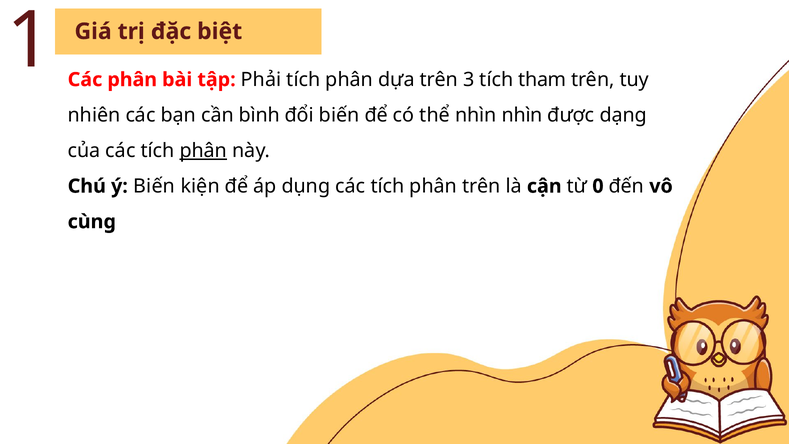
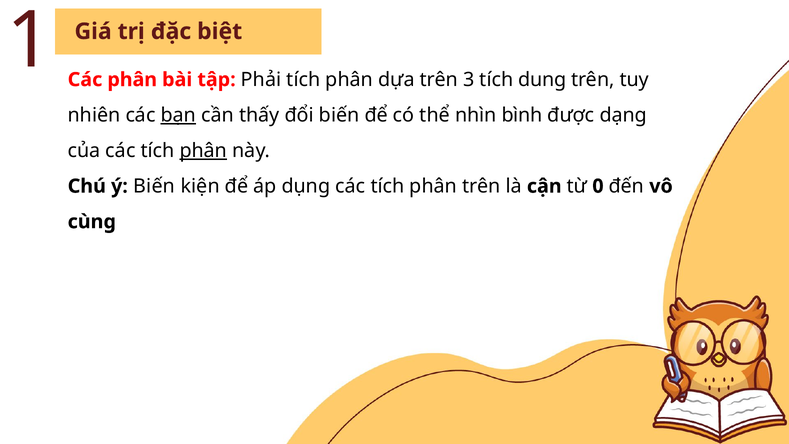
tham: tham -> dung
bạn underline: none -> present
bình: bình -> thấy
nhìn nhìn: nhìn -> bình
